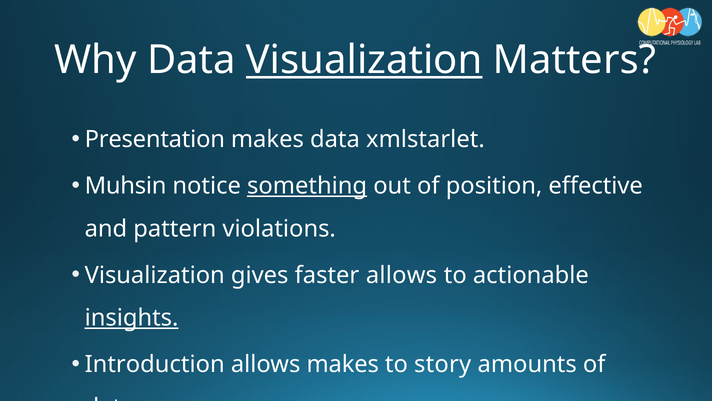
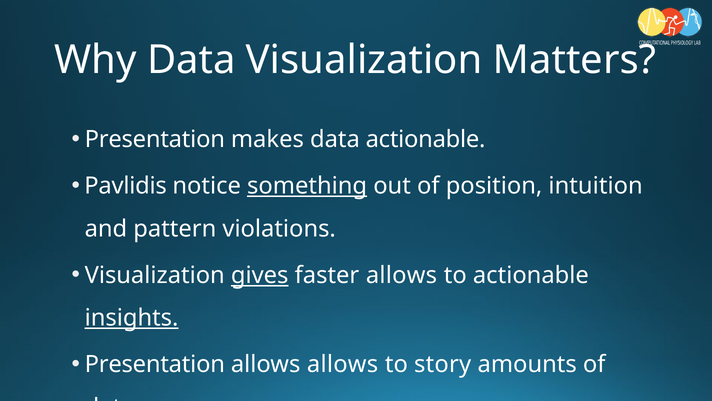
Visualization at (364, 60) underline: present -> none
data xmlstarlet: xmlstarlet -> actionable
Muhsin: Muhsin -> Pavlidis
effective: effective -> intuition
gives underline: none -> present
Introduction at (155, 364): Introduction -> Presentation
allows makes: makes -> allows
